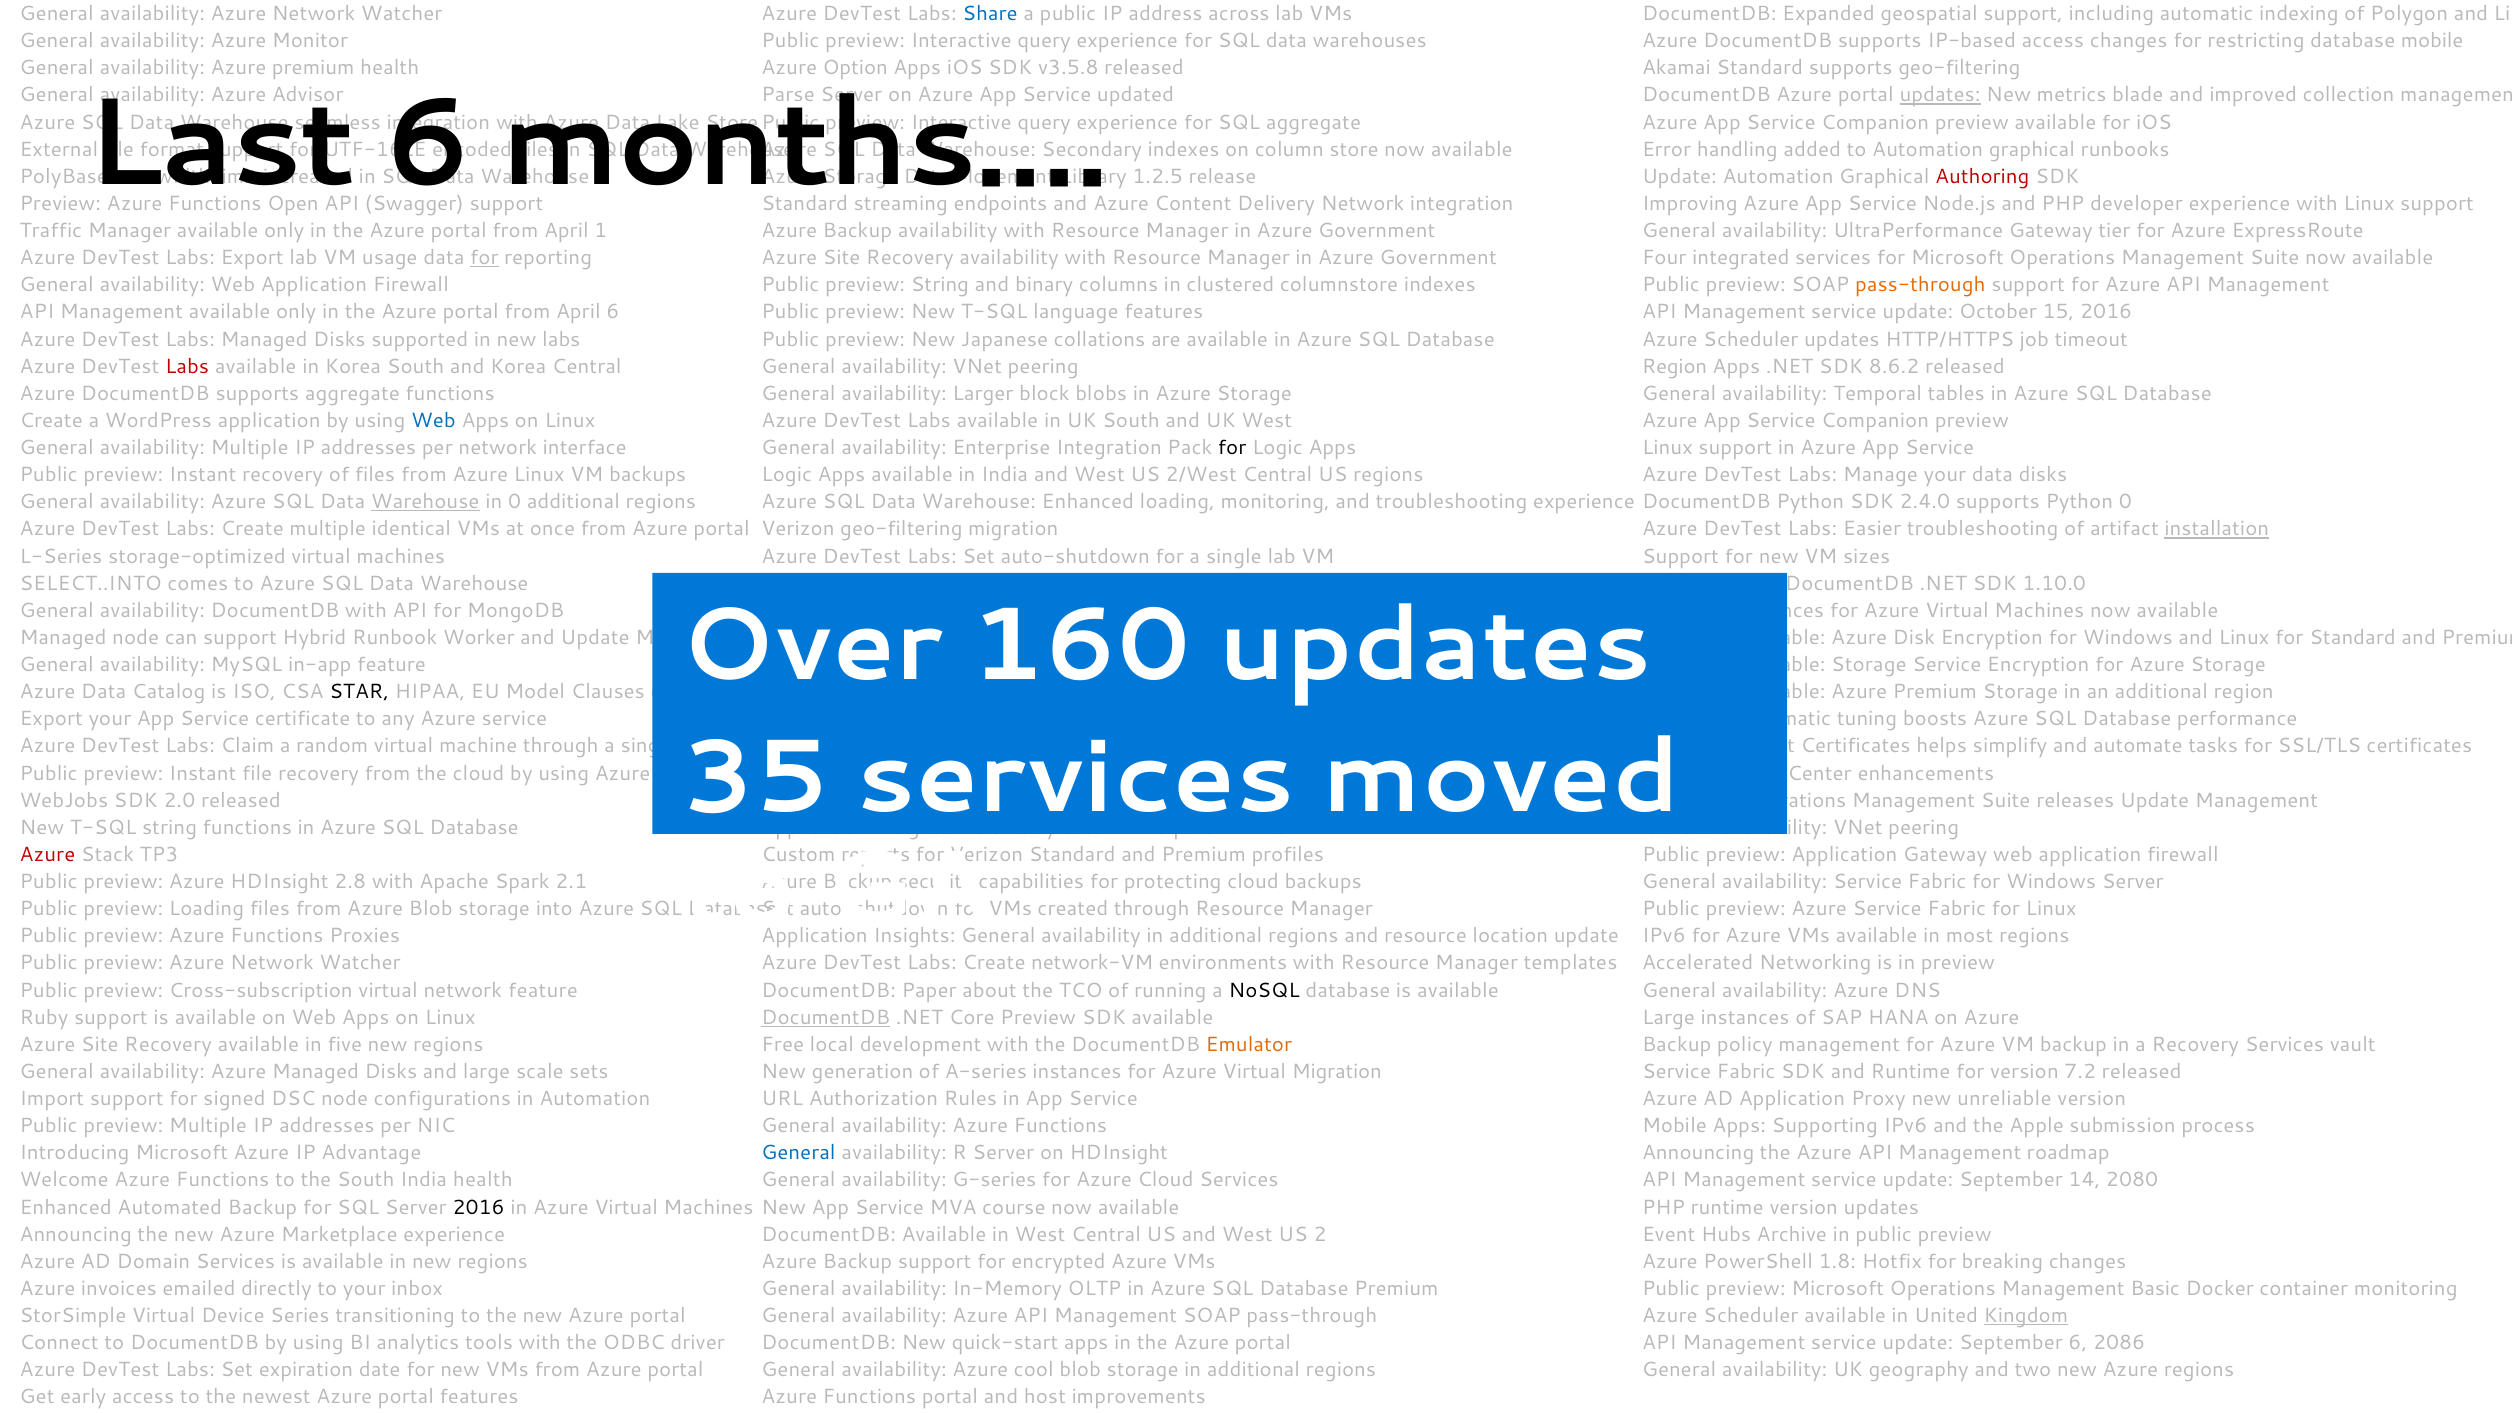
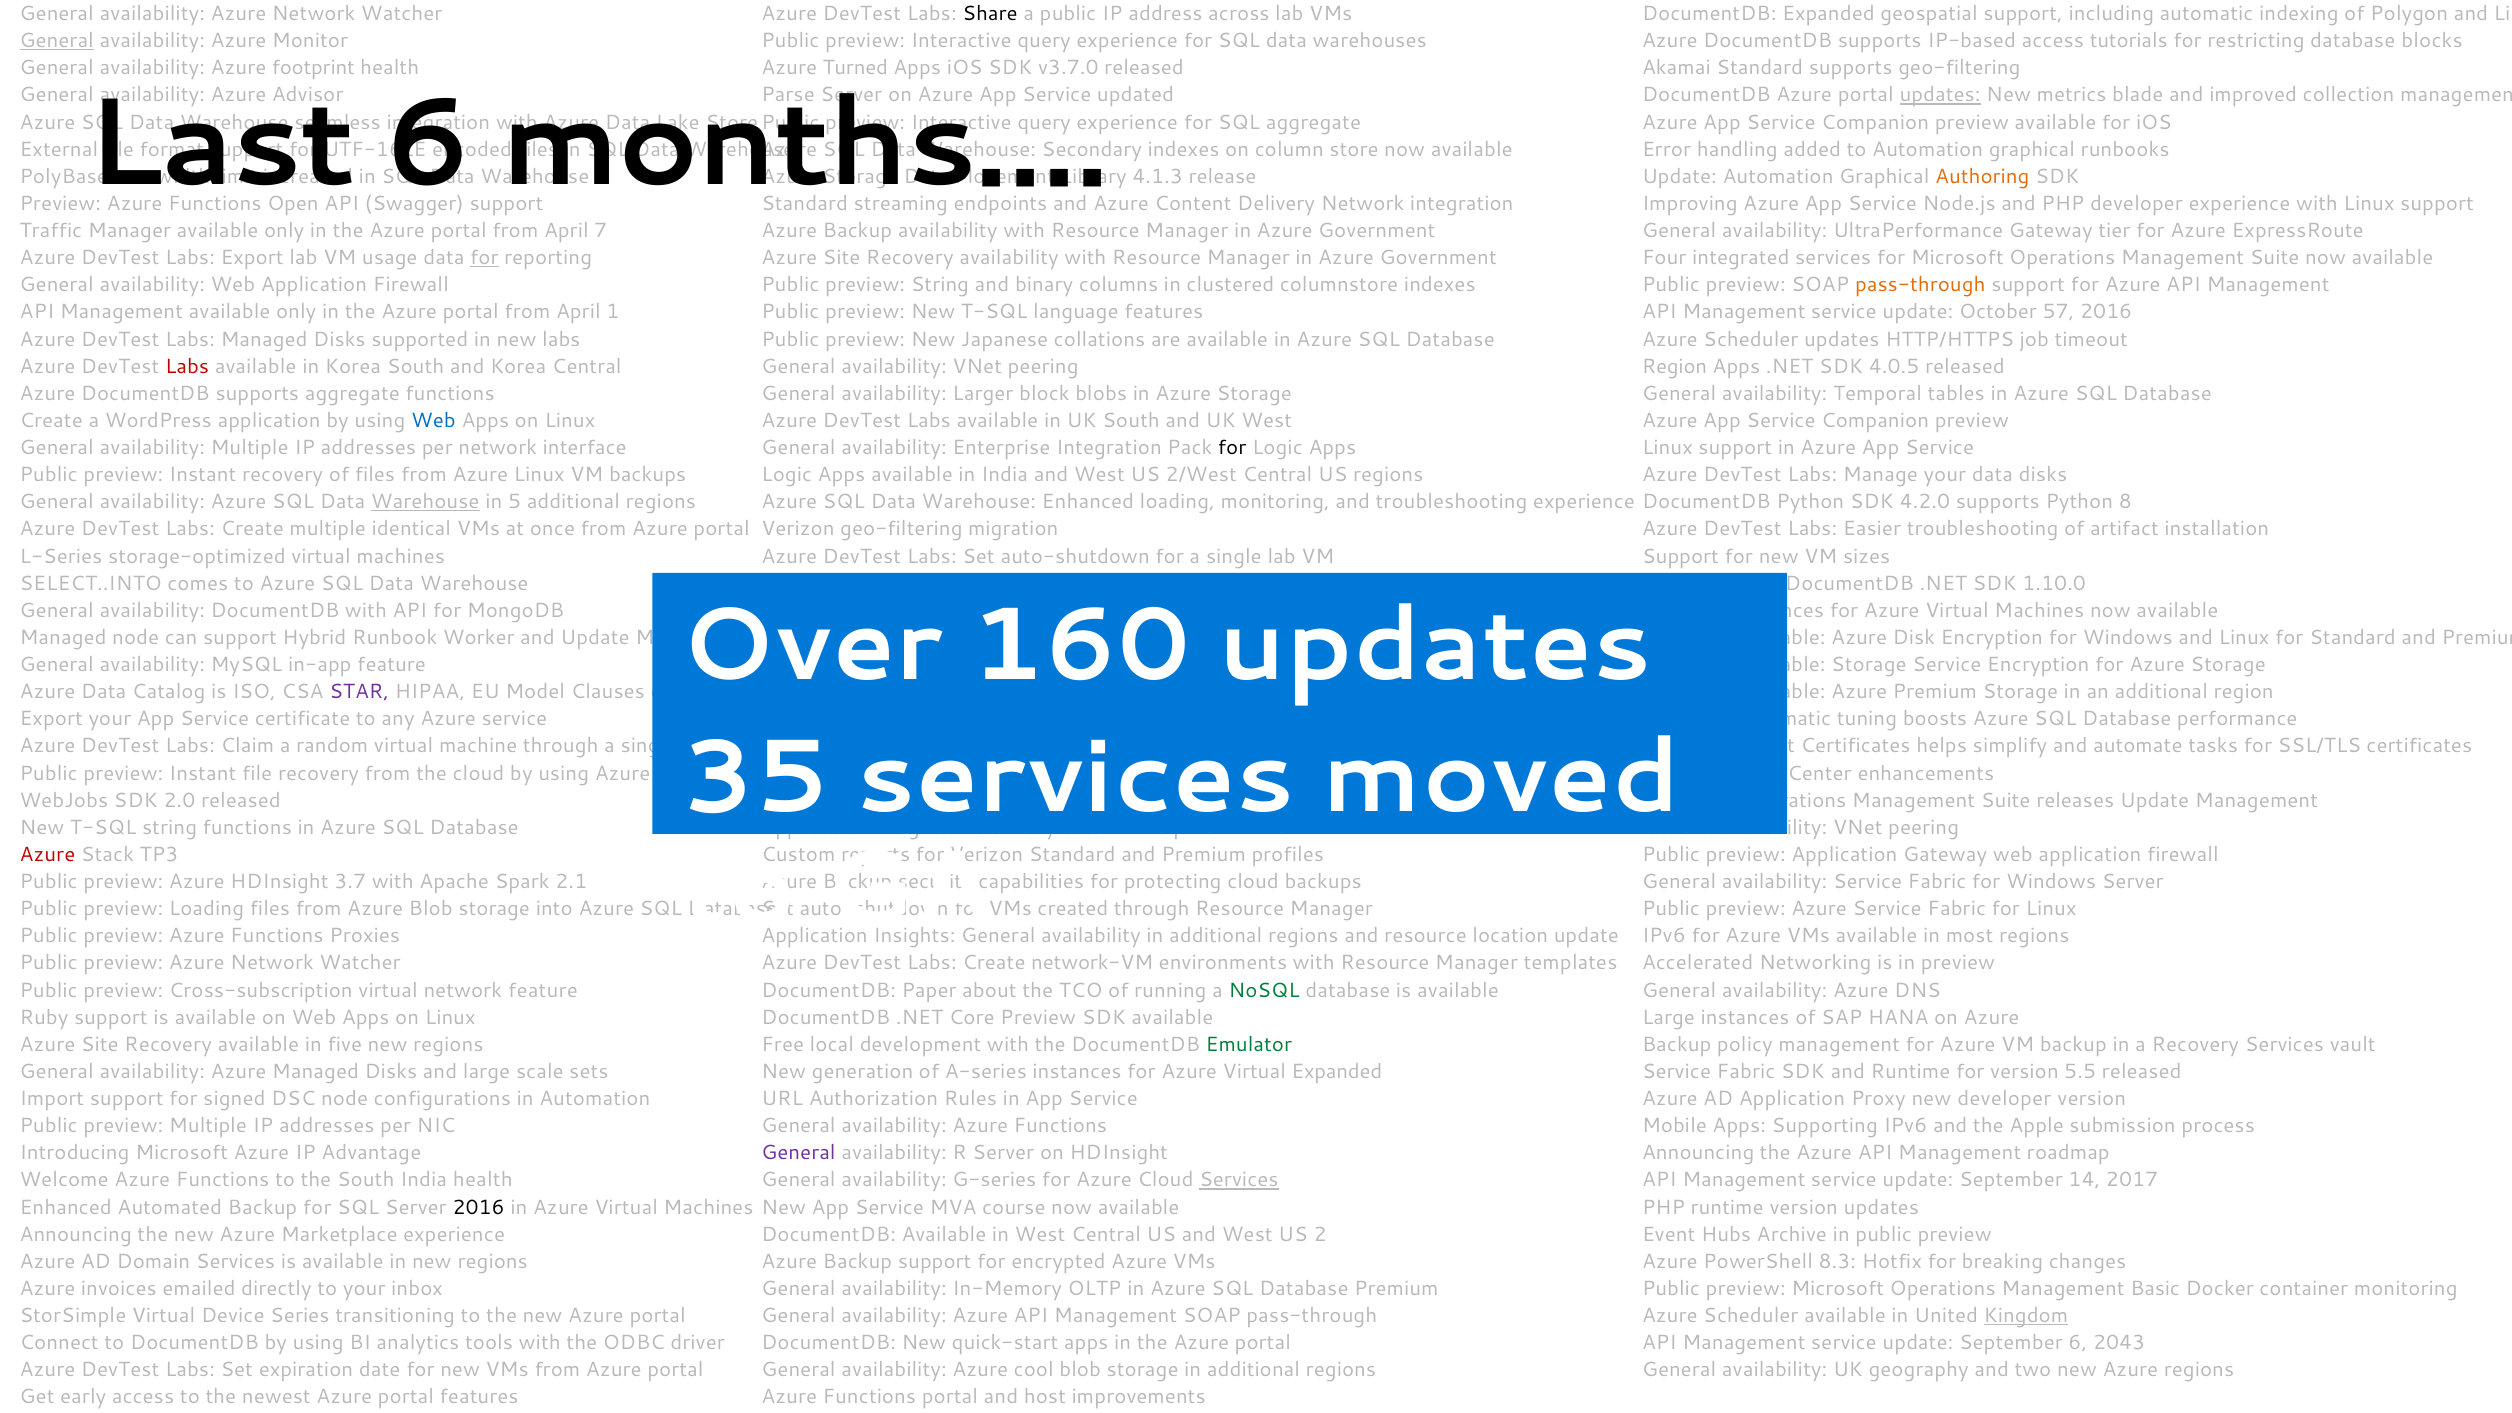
Share colour: blue -> black
General at (57, 41) underline: none -> present
access changes: changes -> tutorials
database mobile: mobile -> blocks
availability Azure premium: premium -> footprint
Azure Option: Option -> Turned
v3.5.8: v3.5.8 -> v3.7.0
1.2.5: 1.2.5 -> 4.1.3
Authoring colour: red -> orange
1: 1 -> 7
April 6: 6 -> 1
15: 15 -> 57
8.6.2: 8.6.2 -> 4.0.5
in 0: 0 -> 5
2.4.0: 2.4.0 -> 4.2.0
Python 0: 0 -> 8
installation underline: present -> none
STAR colour: black -> purple
2.8: 2.8 -> 3.7
NoSQL colour: black -> green
DocumentDB at (826, 1017) underline: present -> none
Emulator colour: orange -> green
Virtual Migration: Migration -> Expanded
7.2: 7.2 -> 5.5
new unreliable: unreliable -> developer
General at (799, 1153) colour: blue -> purple
Services at (1239, 1180) underline: none -> present
2080: 2080 -> 2017
1.8: 1.8 -> 8.3
2086: 2086 -> 2043
